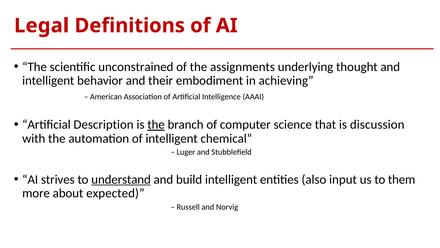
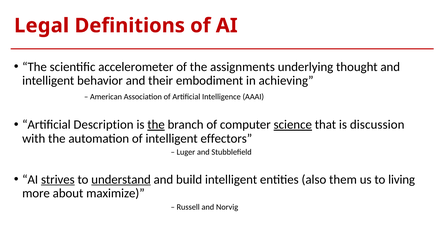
unconstrained: unconstrained -> accelerometer
science underline: none -> present
chemical: chemical -> effectors
strives underline: none -> present
input: input -> them
them: them -> living
expected: expected -> maximize
